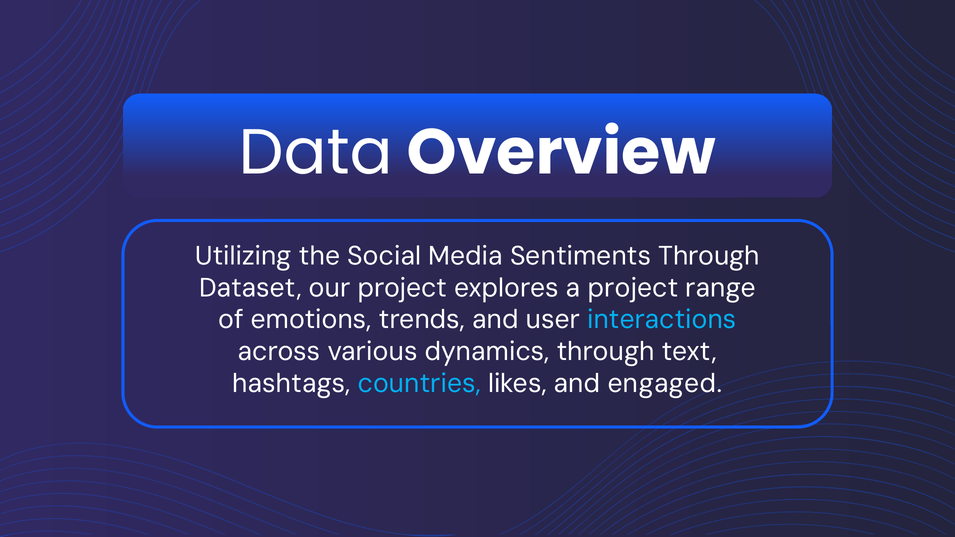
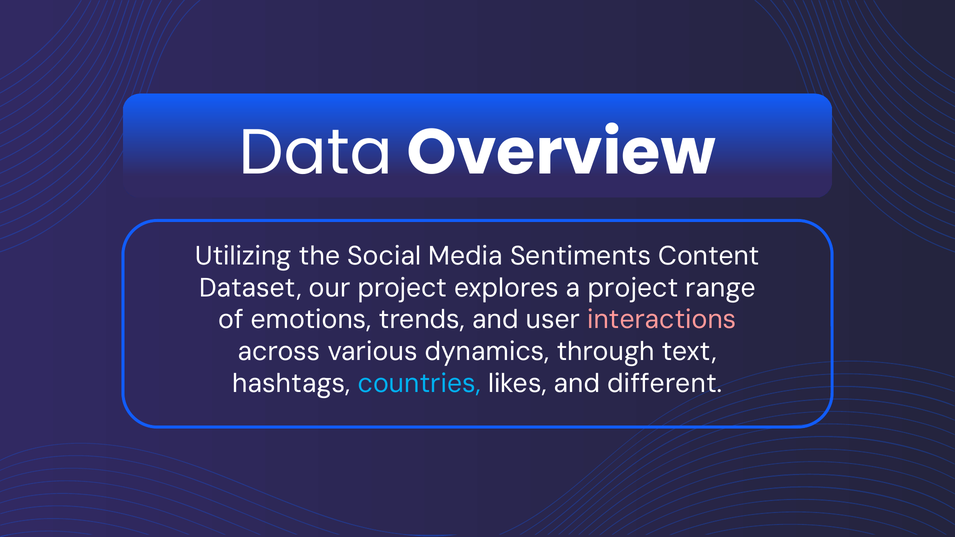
Sentiments Through: Through -> Content
interactions colour: light blue -> pink
engaged: engaged -> different
